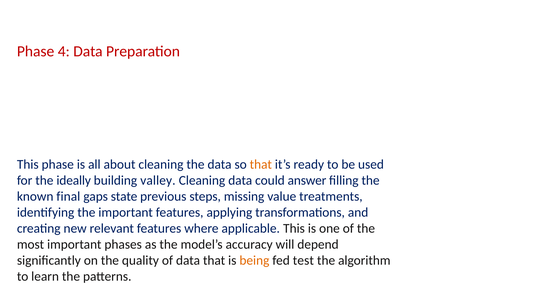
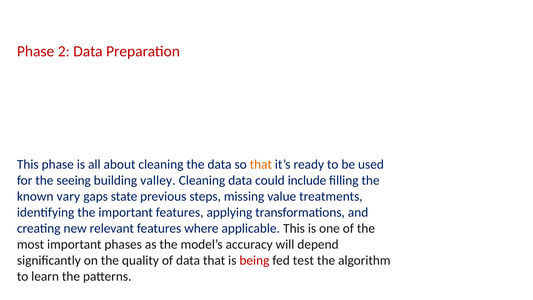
4: 4 -> 2
ideally: ideally -> seeing
answer: answer -> include
final: final -> vary
being colour: orange -> red
